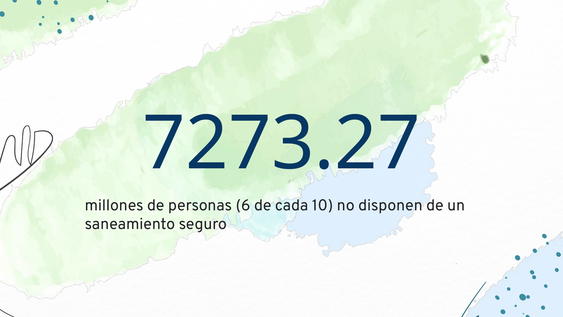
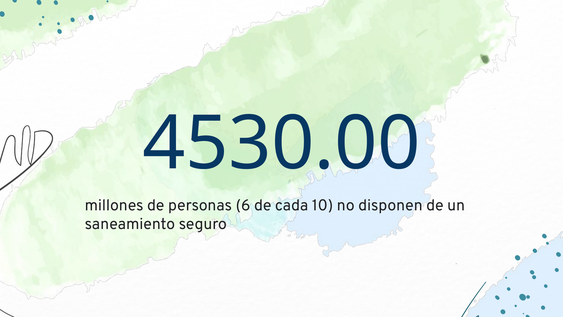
7273.27: 7273.27 -> 4530.00
